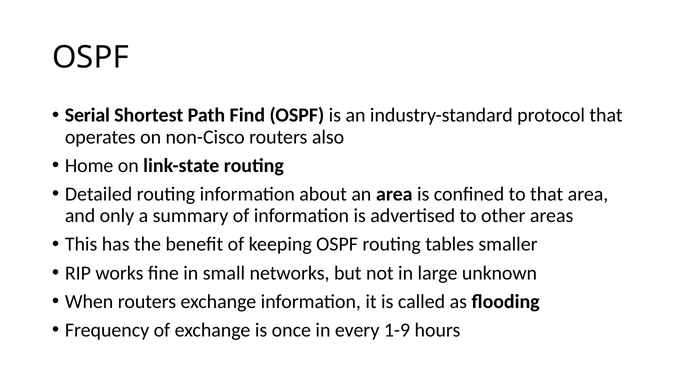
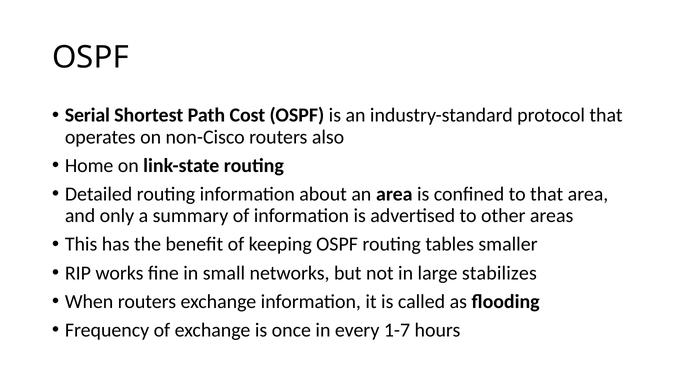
Find: Find -> Cost
unknown: unknown -> stabilizes
1-9: 1-9 -> 1-7
